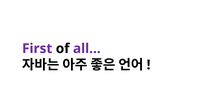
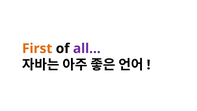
First colour: purple -> orange
